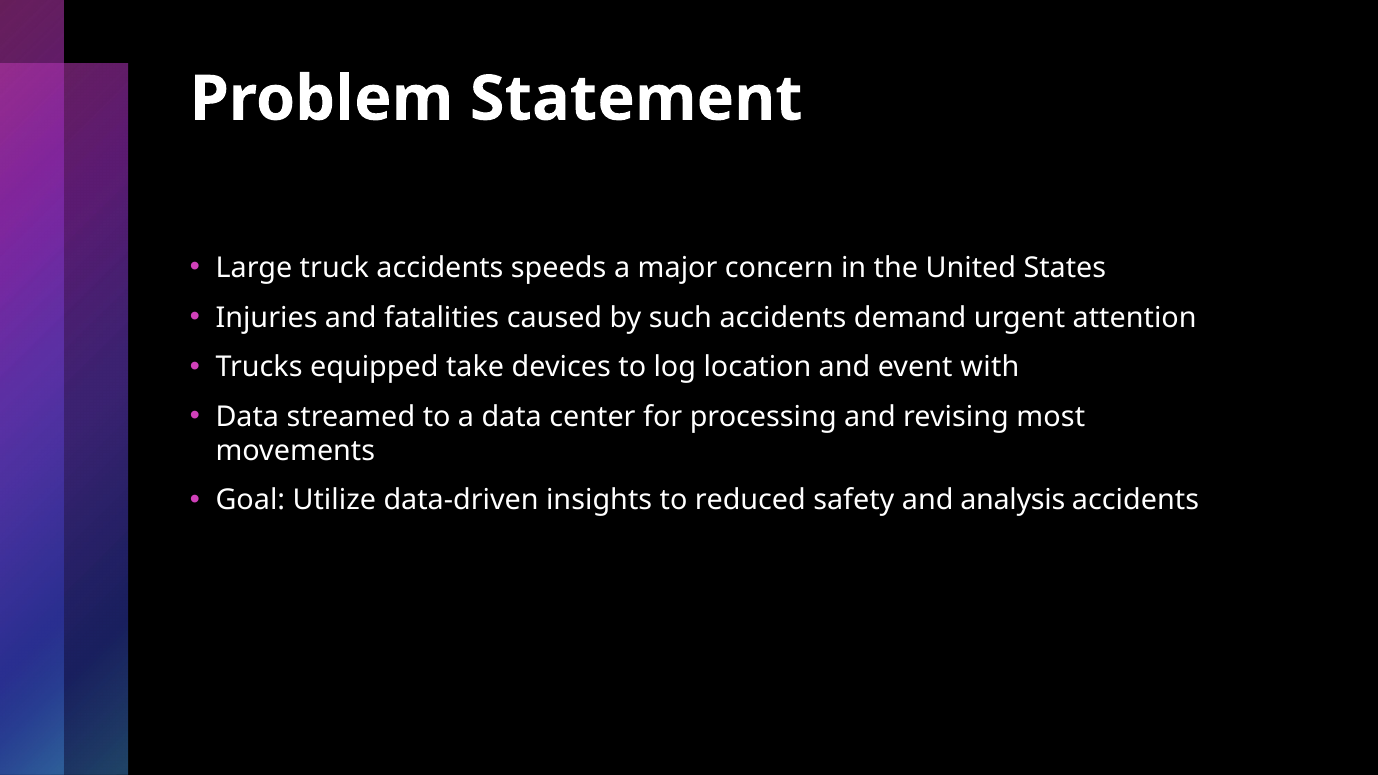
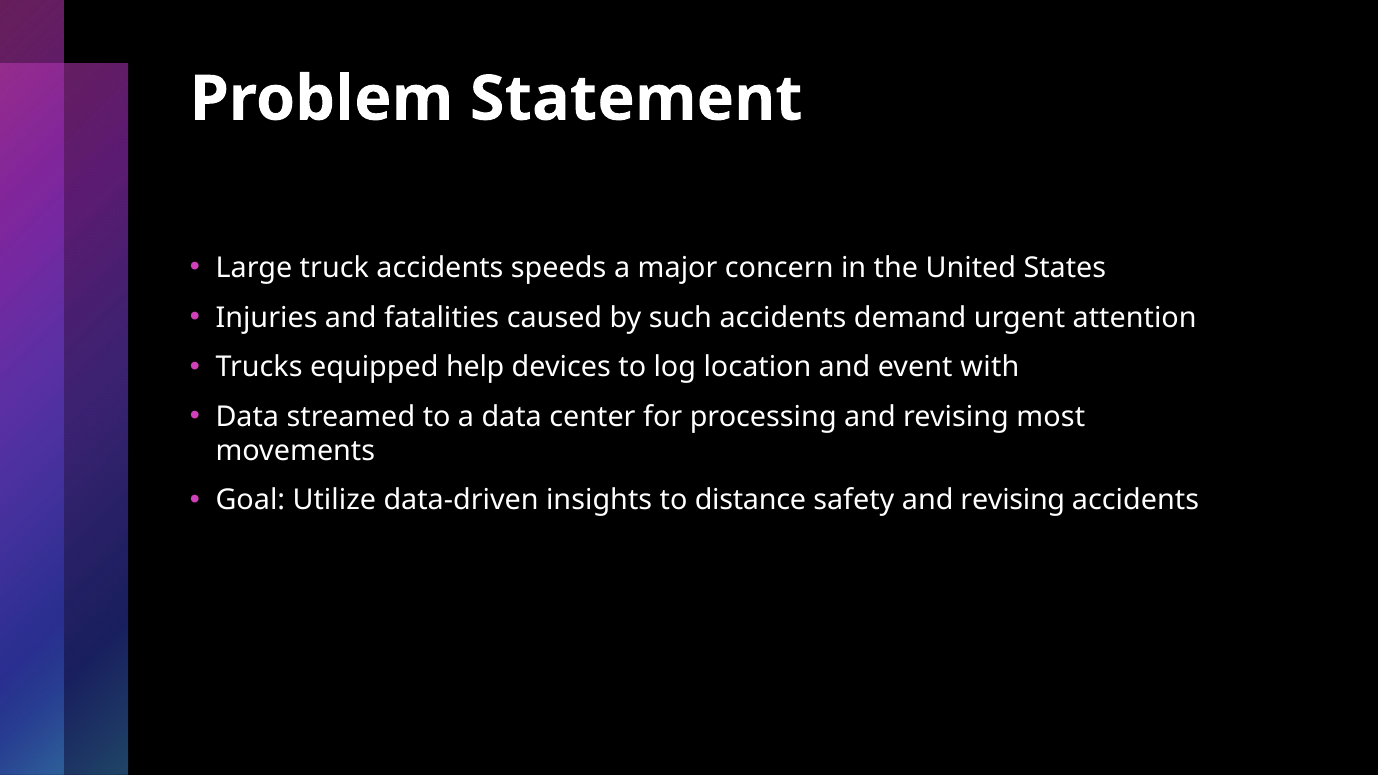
take: take -> help
reduced: reduced -> distance
safety and analysis: analysis -> revising
